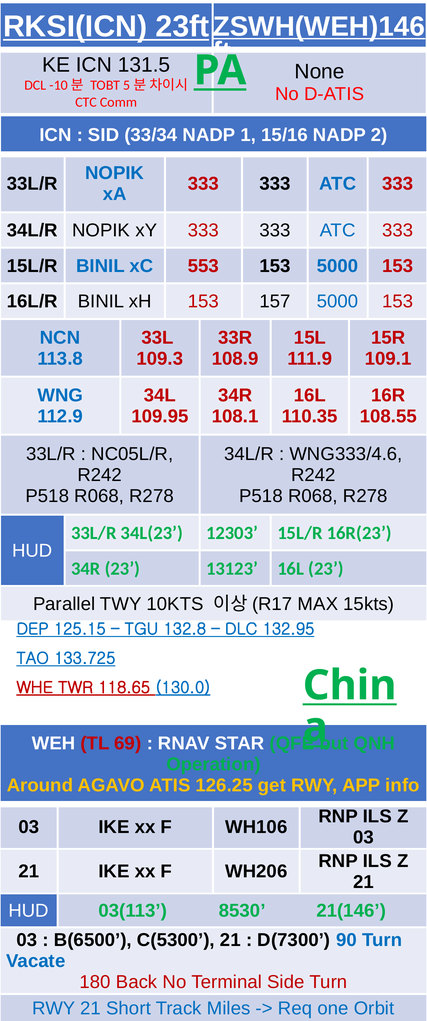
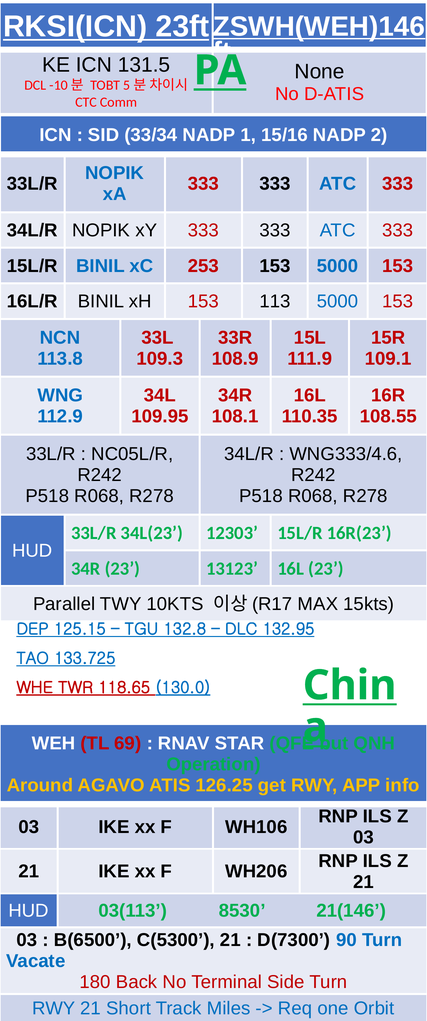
553: 553 -> 253
157: 157 -> 113
